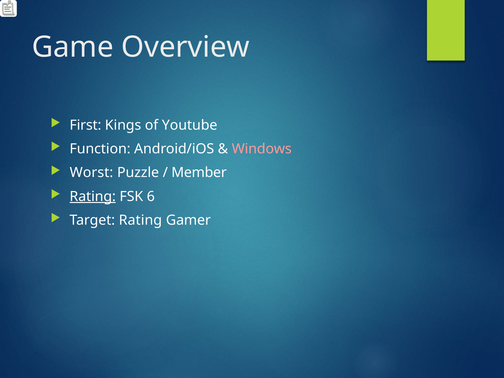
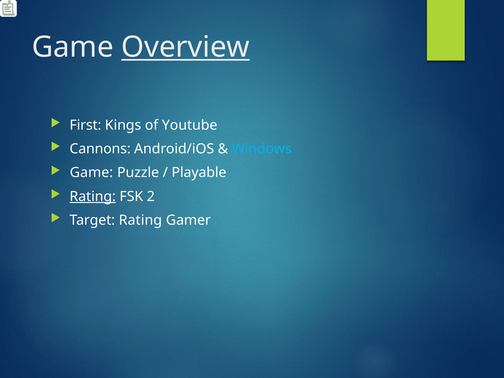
Overview underline: none -> present
Function: Function -> Cannons
Windows colour: pink -> light blue
Worst at (91, 173): Worst -> Game
Member: Member -> Playable
6: 6 -> 2
